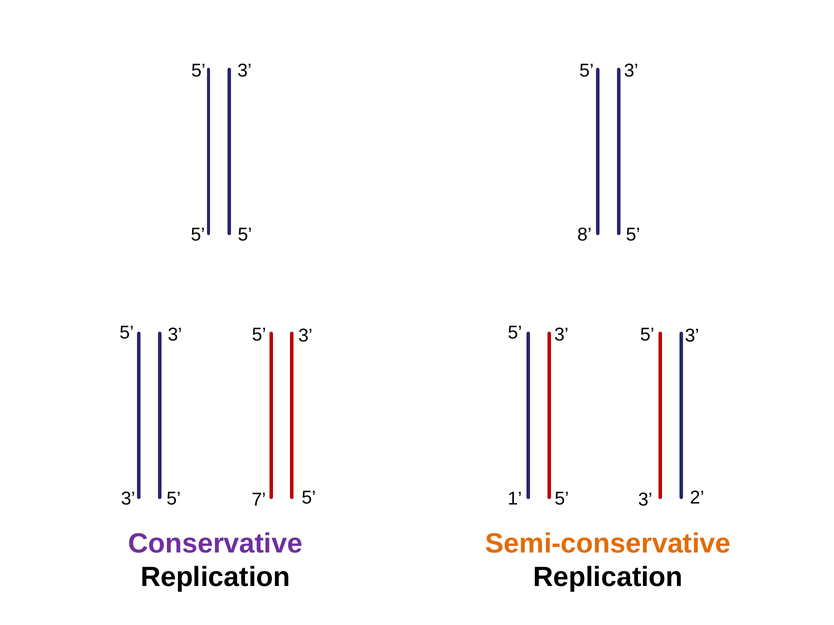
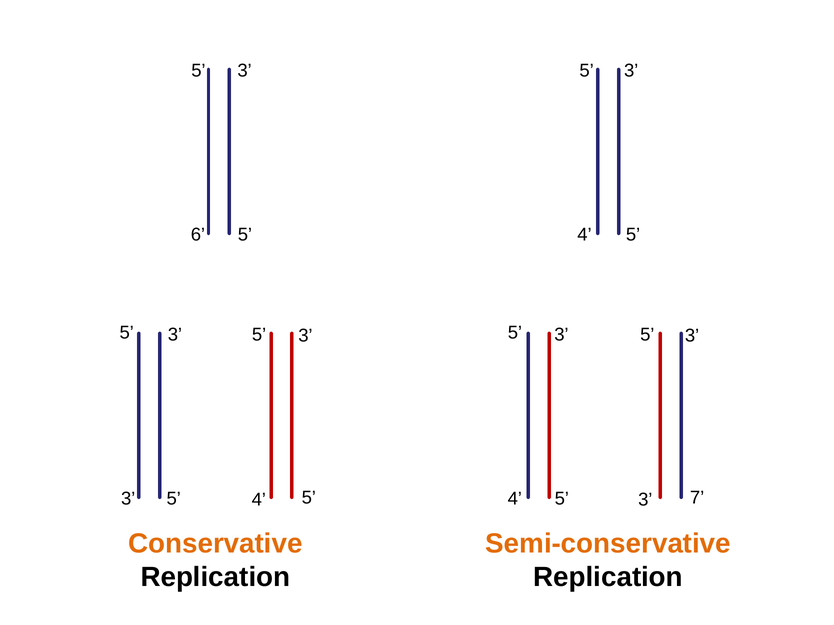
5 at (198, 235): 5 -> 6
8 at (585, 235): 8 -> 4
2: 2 -> 7
1 at (515, 499): 1 -> 4
7 at (259, 500): 7 -> 4
Conservative colour: purple -> orange
